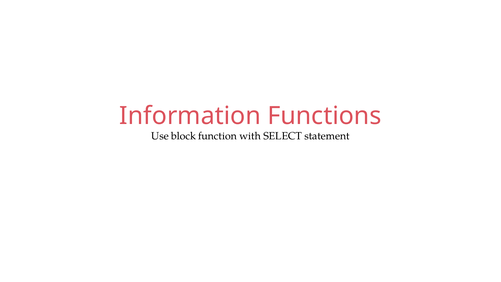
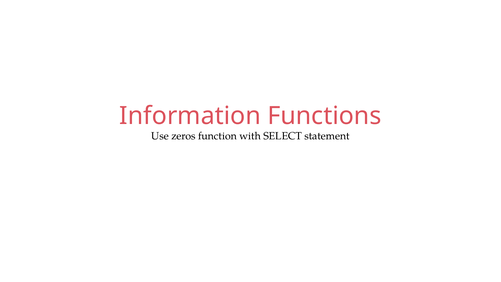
block: block -> zeros
